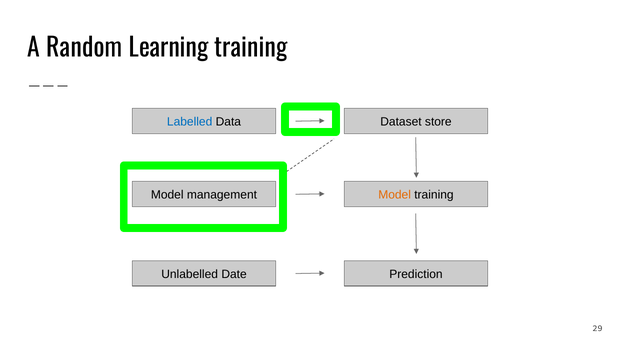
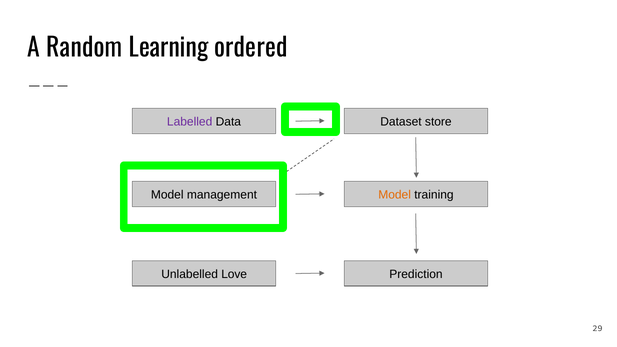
Learning training: training -> ordered
Labelled colour: blue -> purple
Date: Date -> Love
